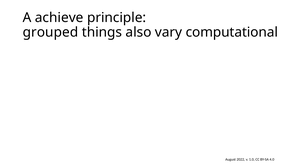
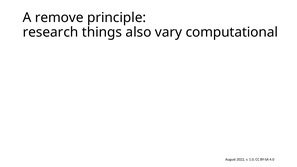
achieve: achieve -> remove
grouped: grouped -> research
